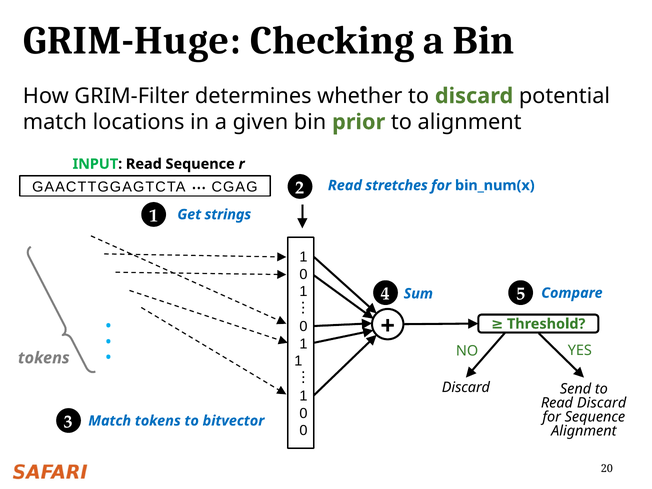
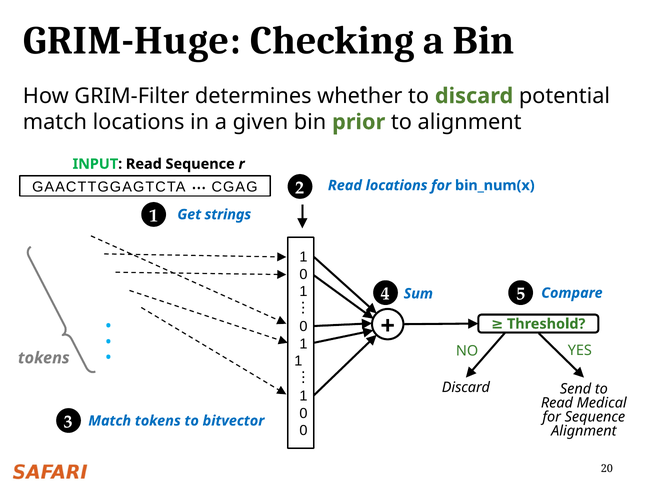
Read stretches: stretches -> locations
Read Discard: Discard -> Medical
